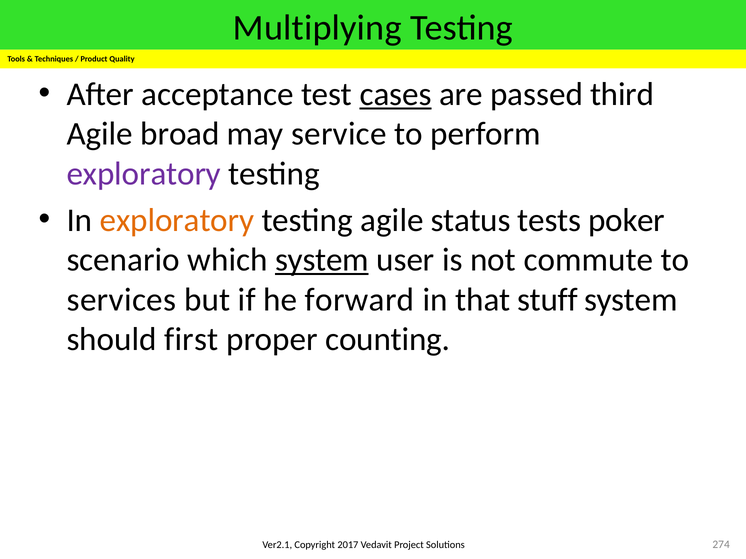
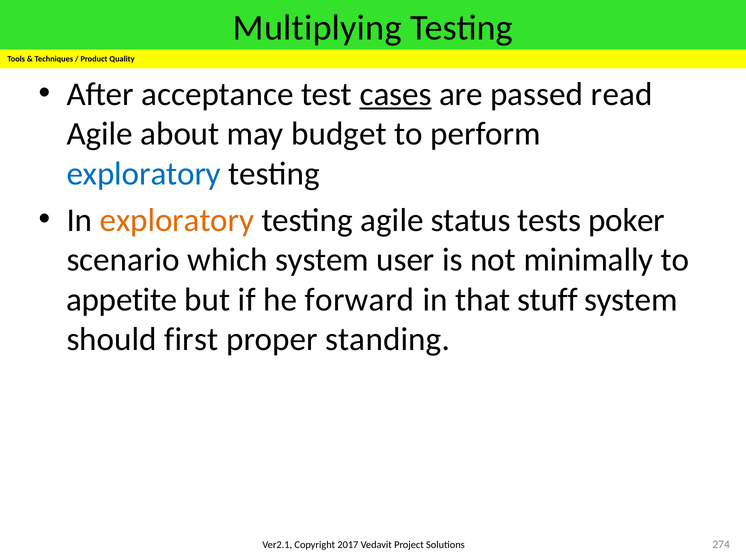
third: third -> read
broad: broad -> about
service: service -> budget
exploratory at (144, 174) colour: purple -> blue
system at (322, 260) underline: present -> none
commute: commute -> minimally
services: services -> appetite
counting: counting -> standing
